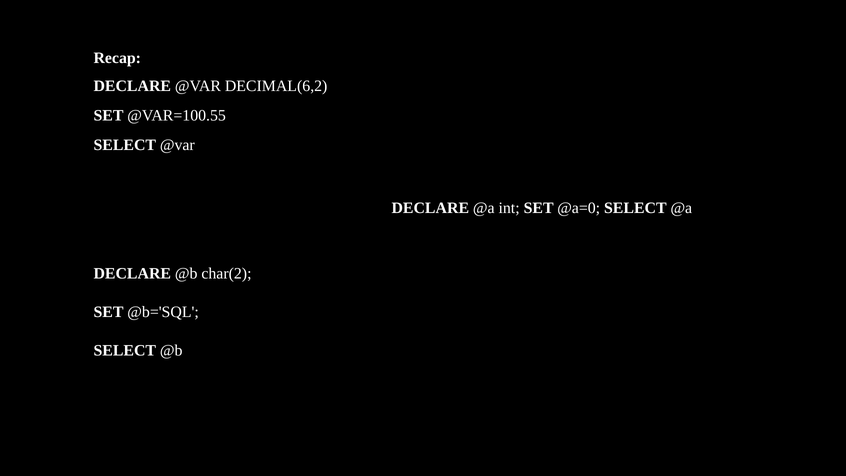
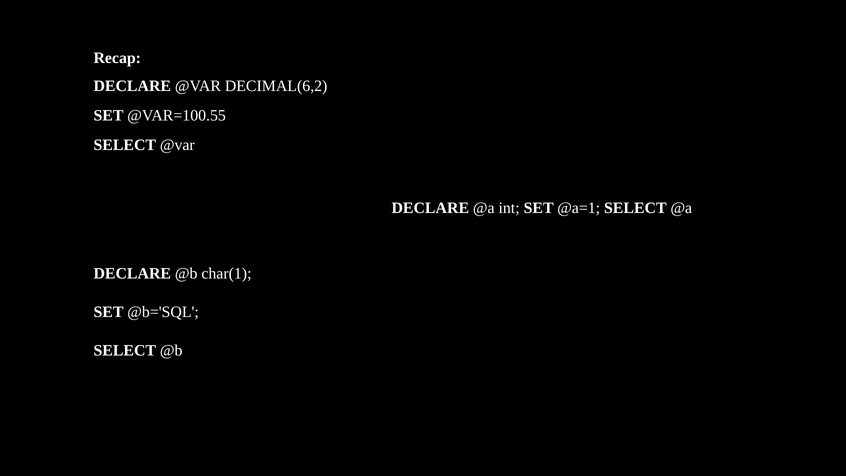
@a=0: @a=0 -> @a=1
char(2: char(2 -> char(1
